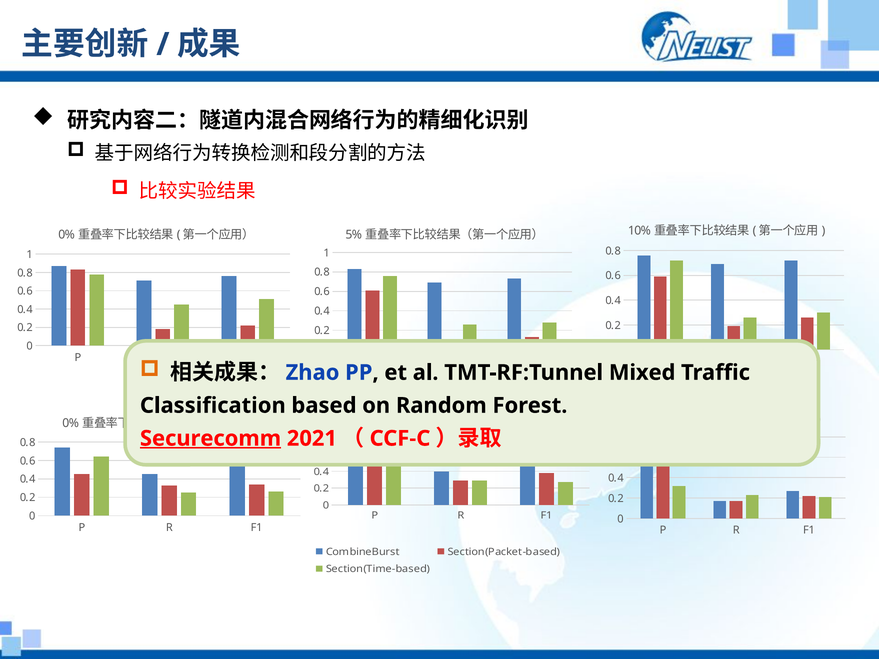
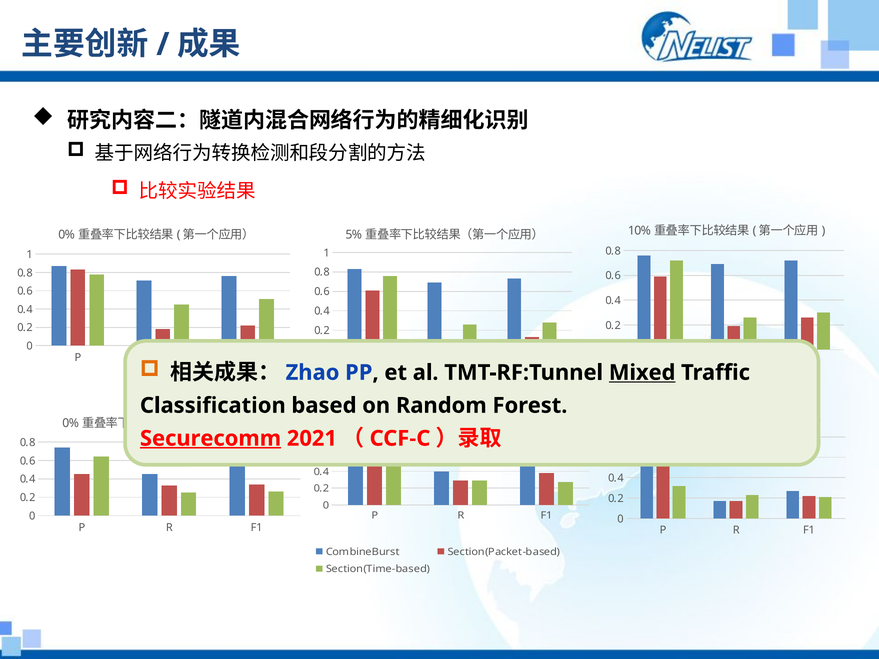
Mixed underline: none -> present
